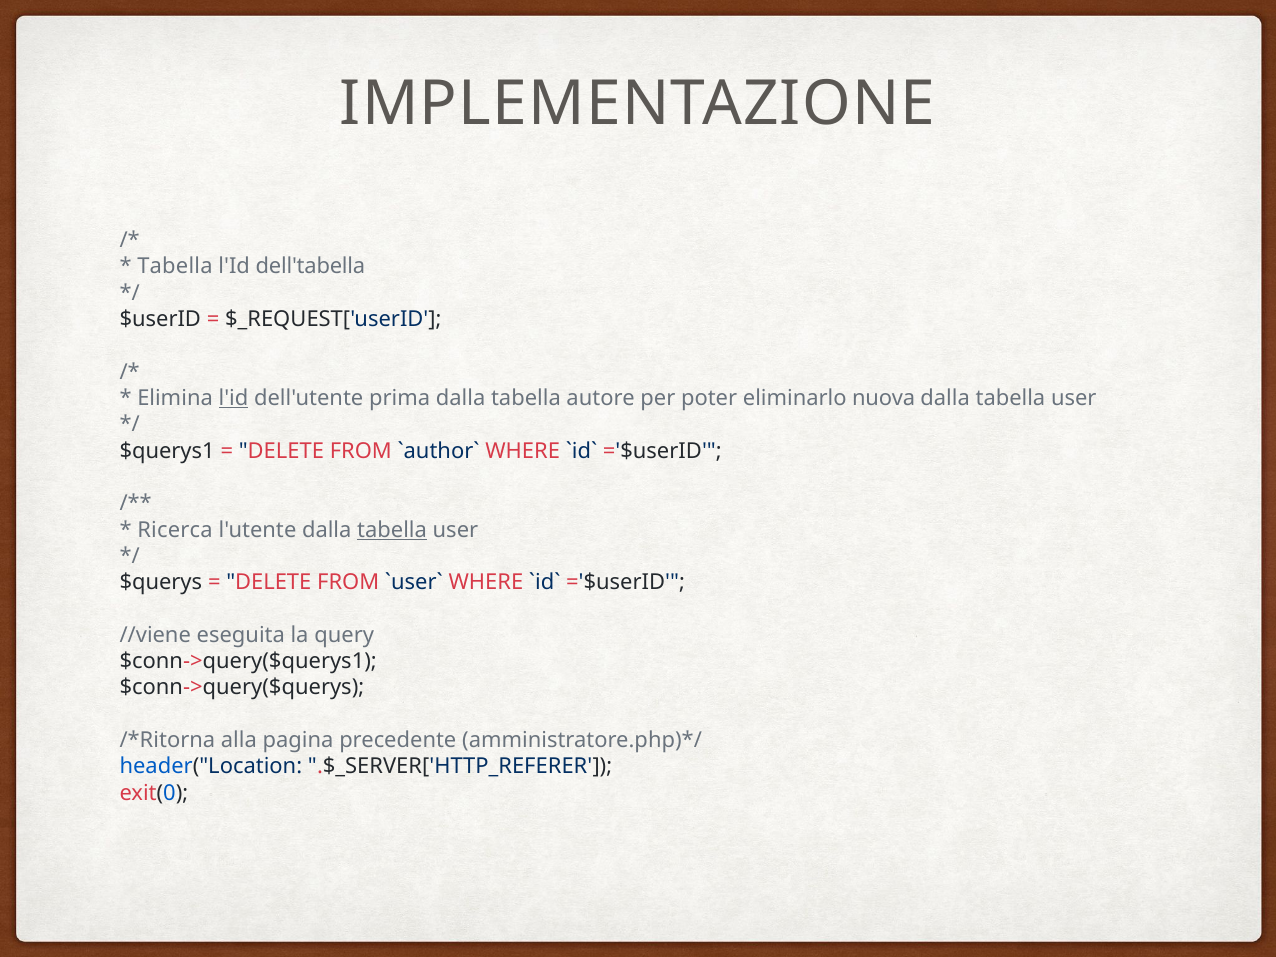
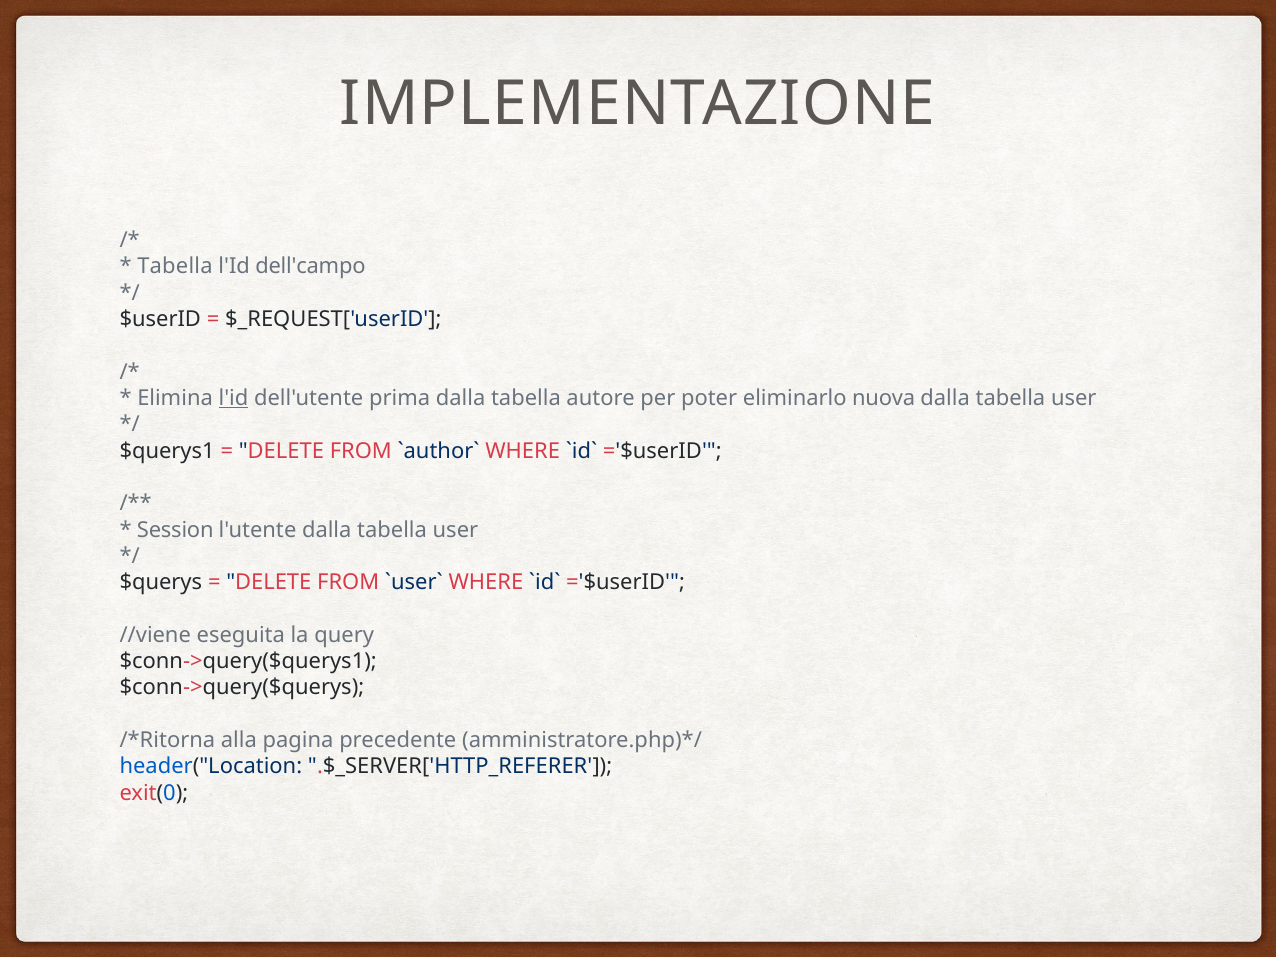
dell'tabella: dell'tabella -> dell'campo
Ricerca: Ricerca -> Session
tabella at (392, 530) underline: present -> none
